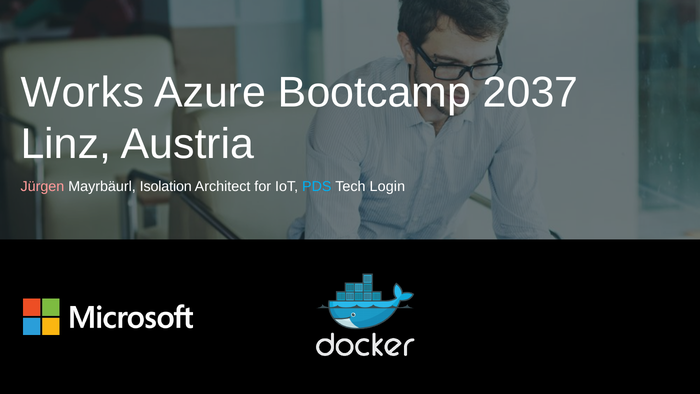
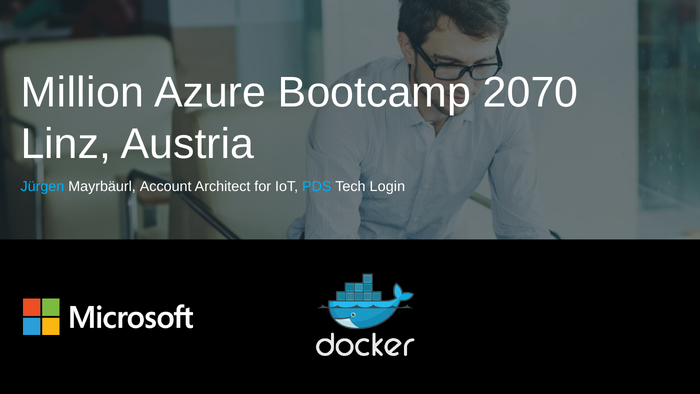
Works: Works -> Million
2037: 2037 -> 2070
Jürgen colour: pink -> light blue
Isolation: Isolation -> Account
